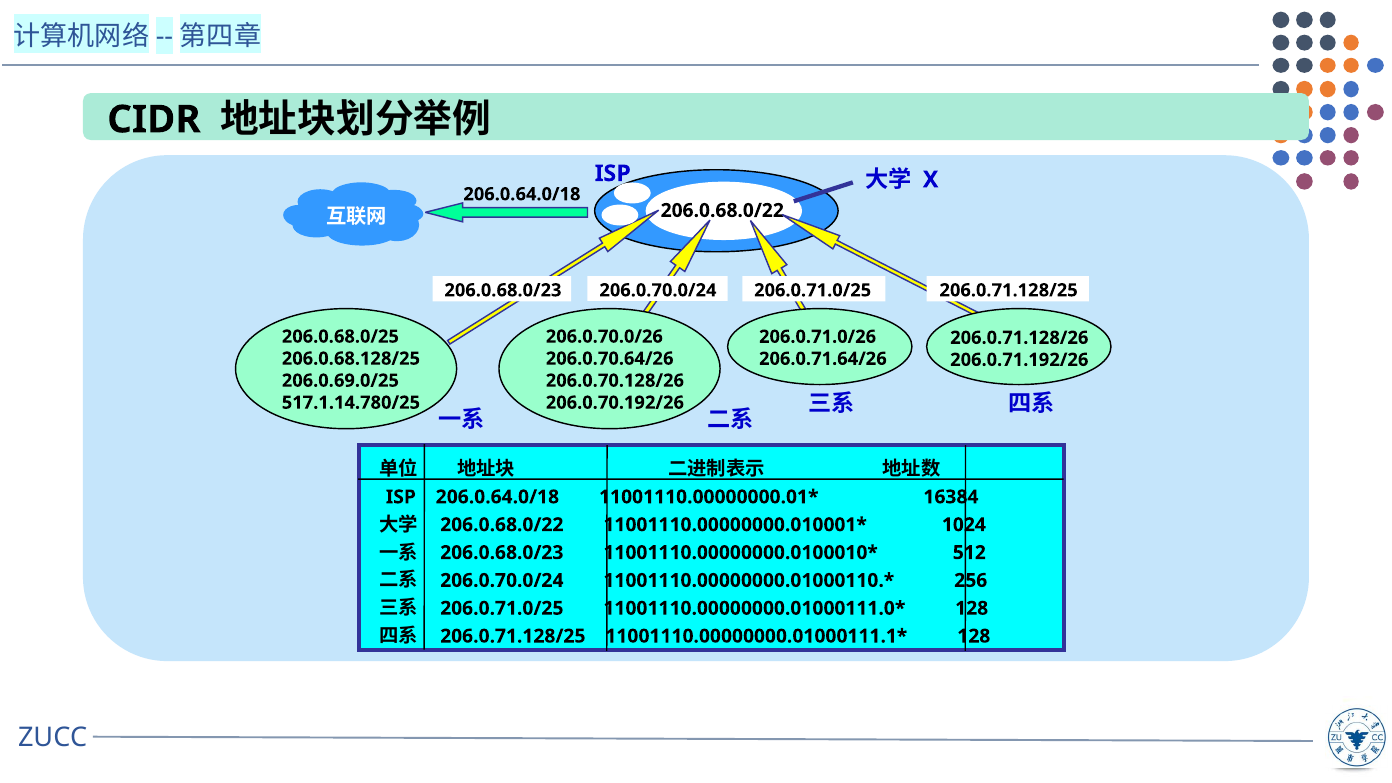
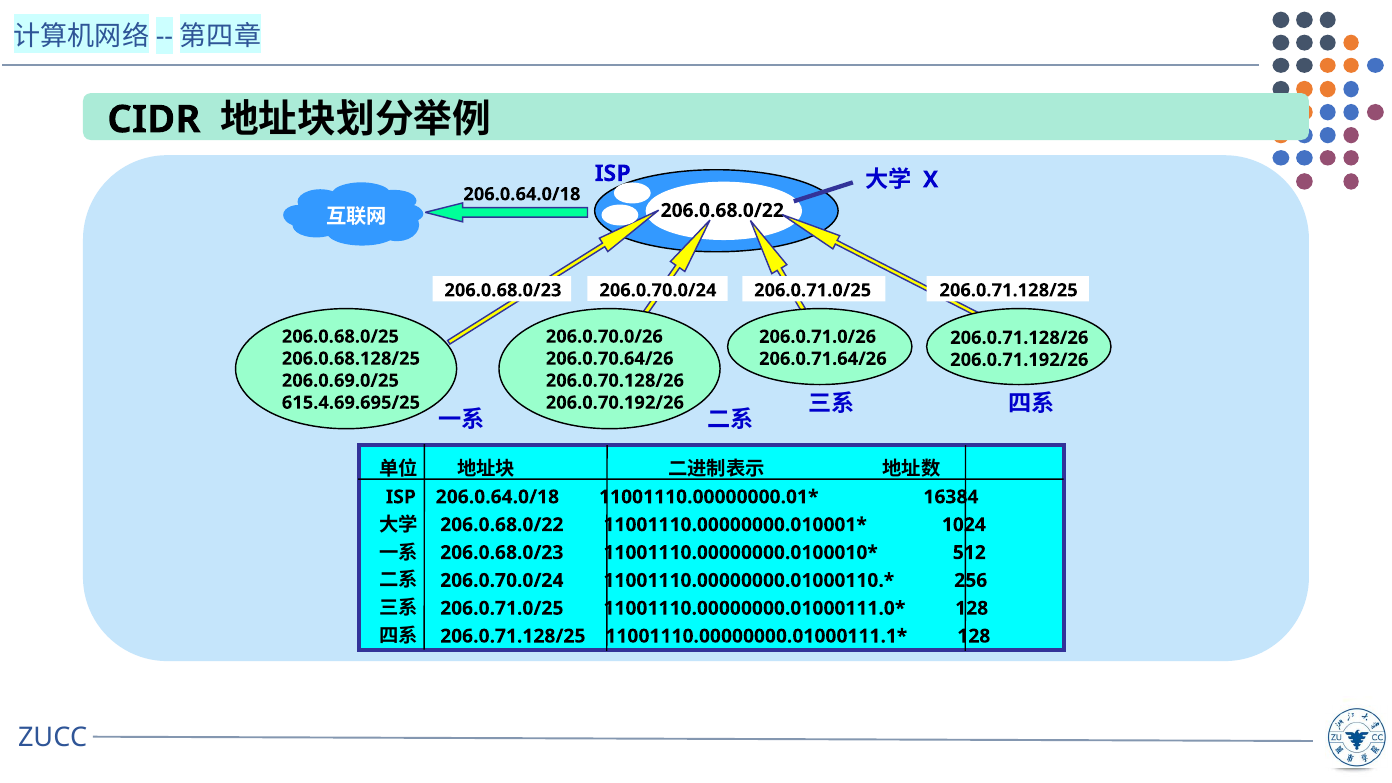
517.1.14.780/25: 517.1.14.780/25 -> 615.4.69.695/25
